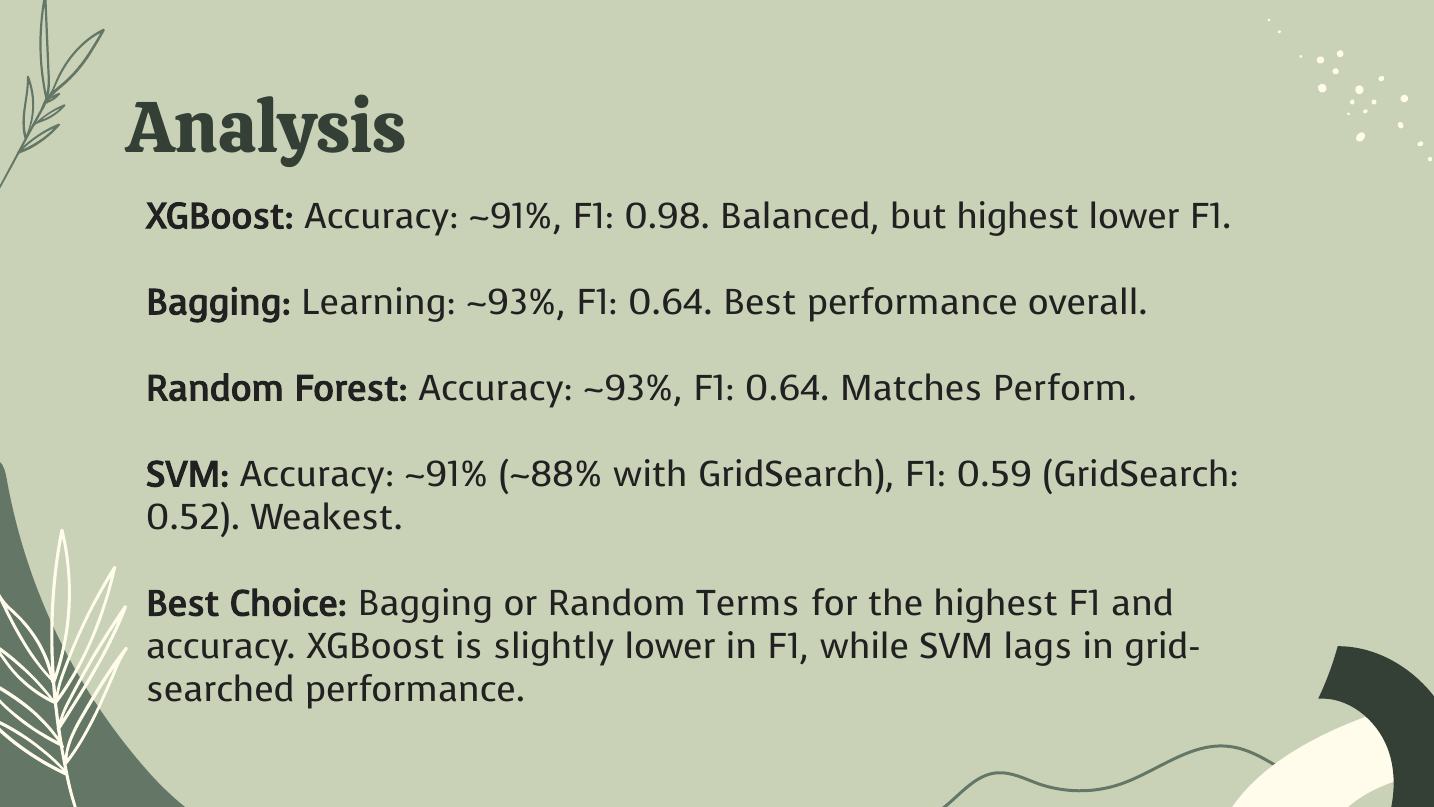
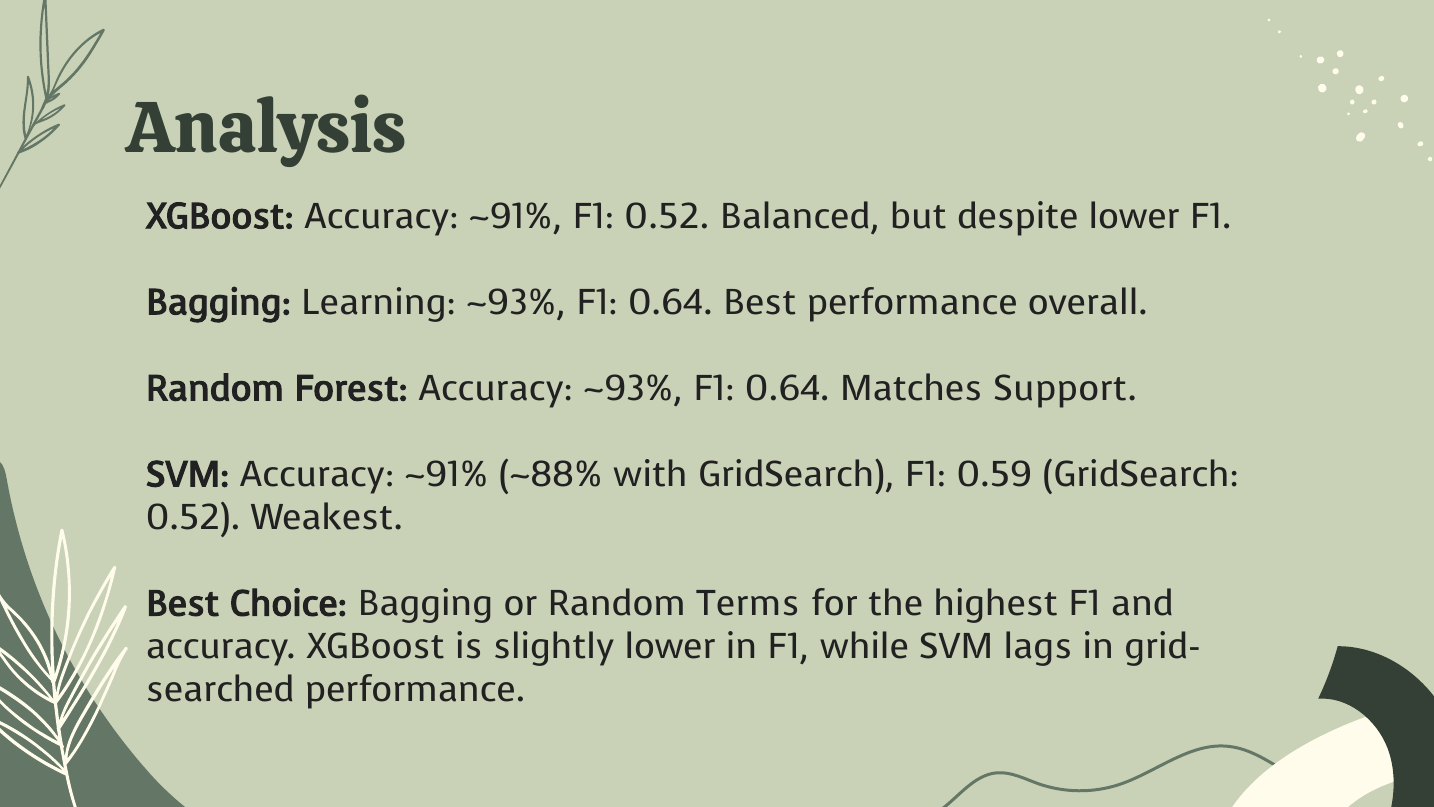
F1 0.98: 0.98 -> 0.52
but highest: highest -> despite
Perform: Perform -> Support
